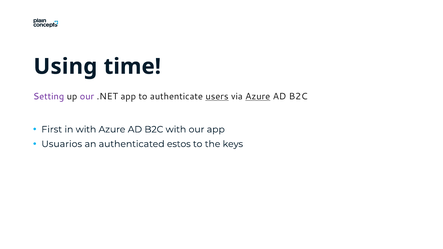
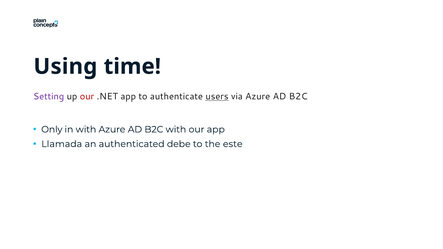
our at (87, 97) colour: purple -> red
Azure at (258, 97) underline: present -> none
First: First -> Only
Usuarios: Usuarios -> Llamada
estos: estos -> debe
keys: keys -> este
